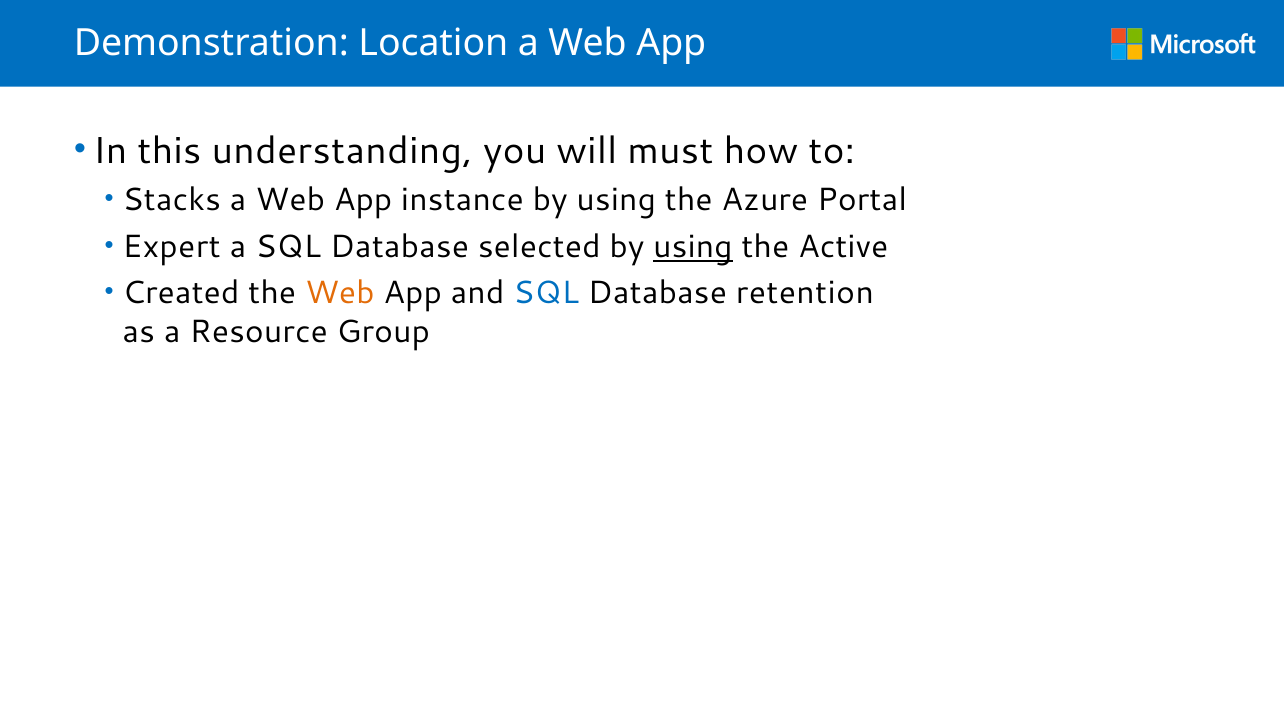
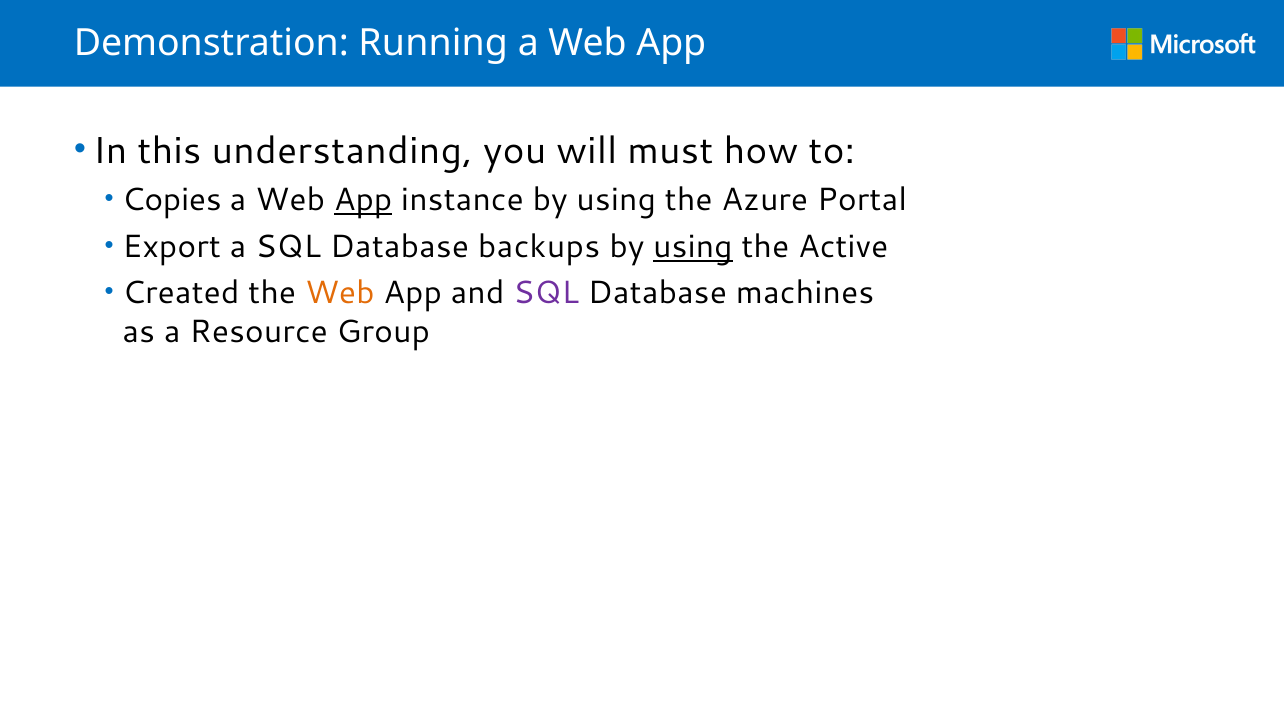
Location: Location -> Running
Stacks: Stacks -> Copies
App at (363, 200) underline: none -> present
Expert: Expert -> Export
selected: selected -> backups
SQL at (546, 293) colour: blue -> purple
retention: retention -> machines
